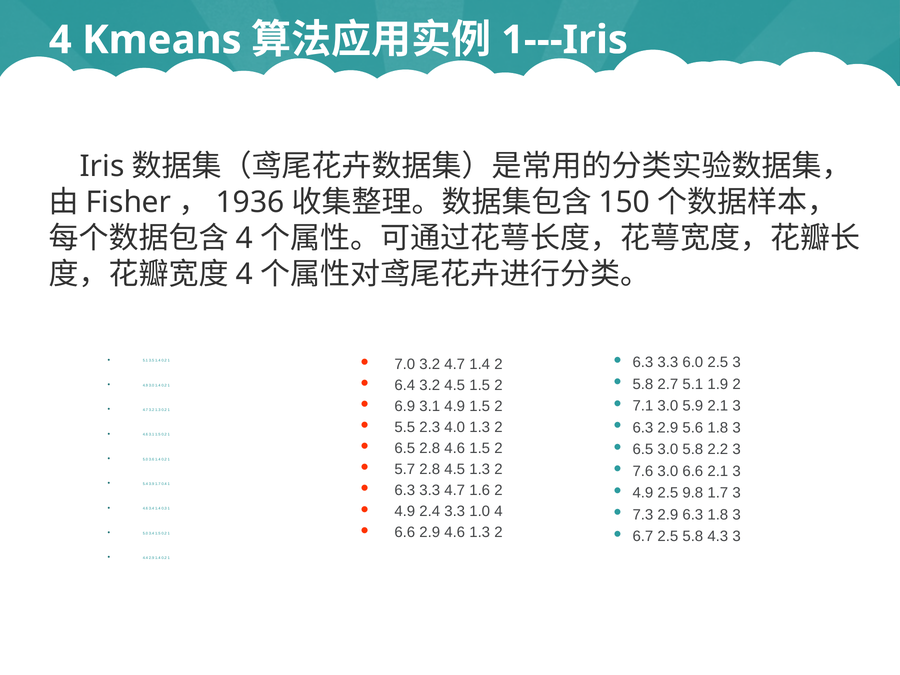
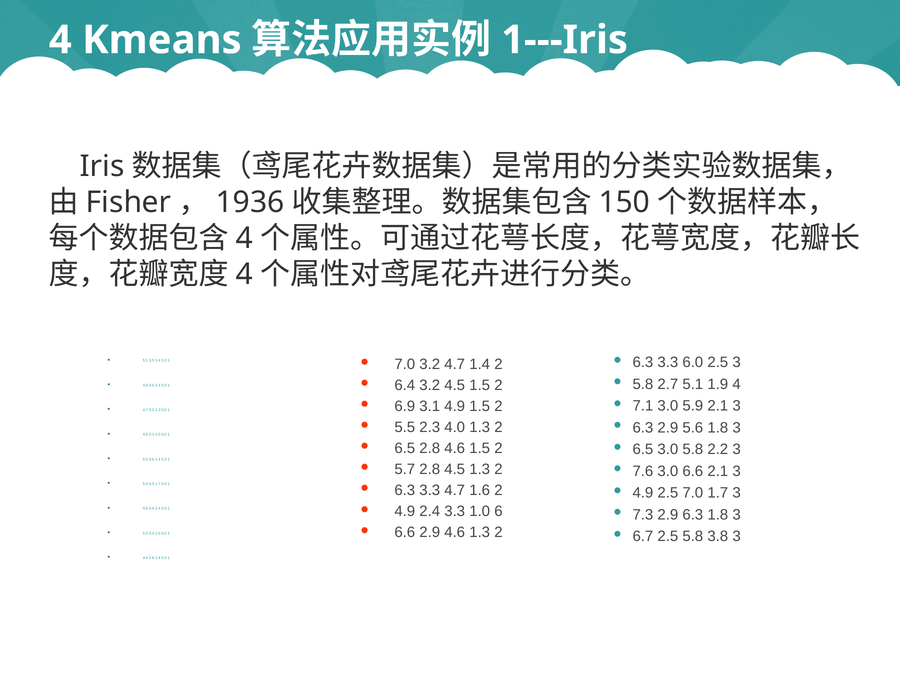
1.9 2: 2 -> 4
2.5 9.8: 9.8 -> 7.0
1.0 4: 4 -> 6
4.3: 4.3 -> 3.8
